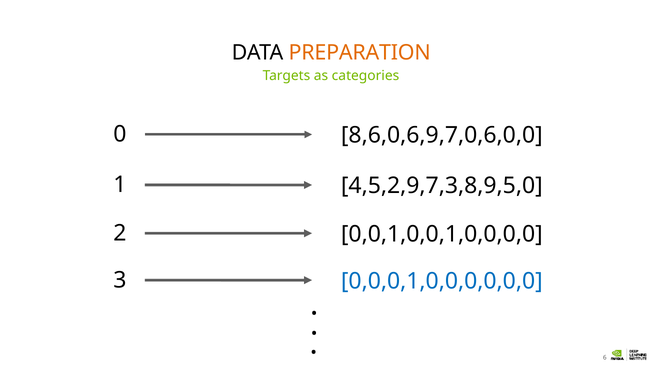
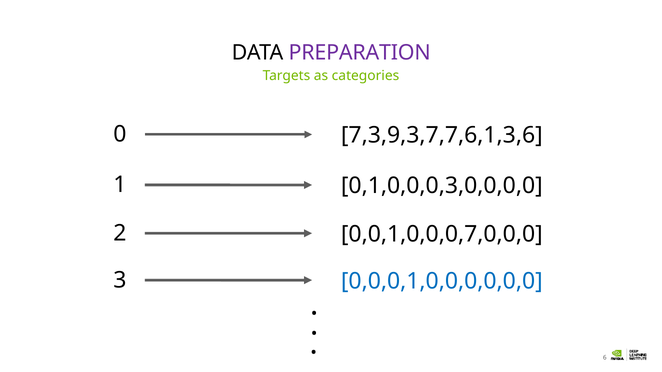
PREPARATION colour: orange -> purple
8,6,0,6,9,7,0,6,0,0: 8,6,0,6,9,7,0,6,0,0 -> 7,3,9,3,7,7,6,1,3,6
4,5,2,9,7,3,8,9,5,0: 4,5,2,9,7,3,8,9,5,0 -> 0,1,0,0,0,3,0,0,0,0
0,0,1,0,0,1,0,0,0,0: 0,0,1,0,0,1,0,0,0,0 -> 0,0,1,0,0,0,7,0,0,0
